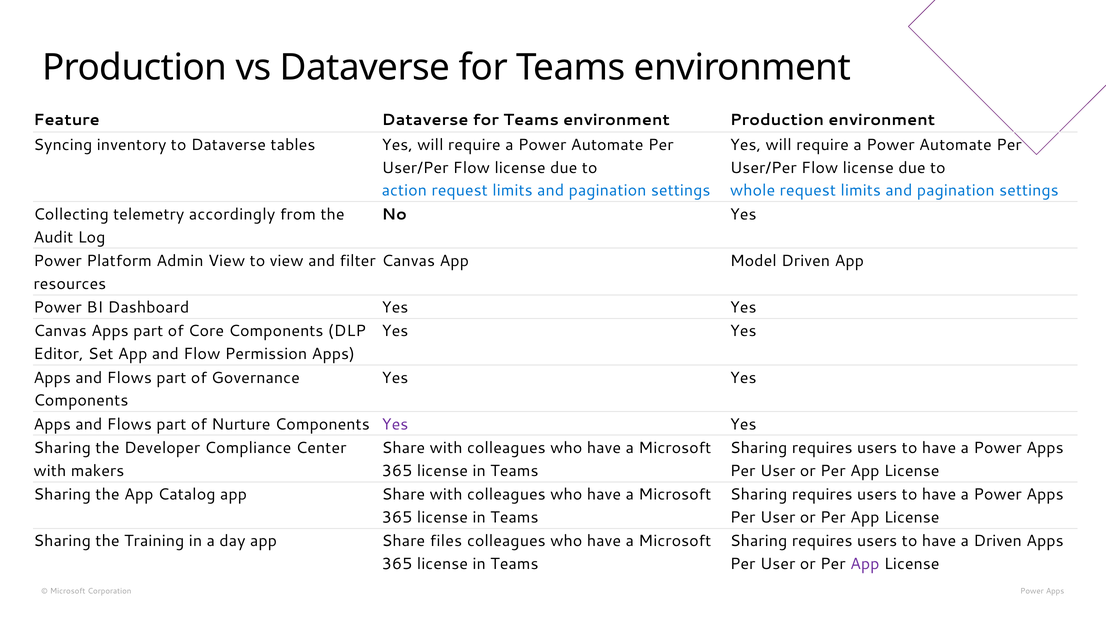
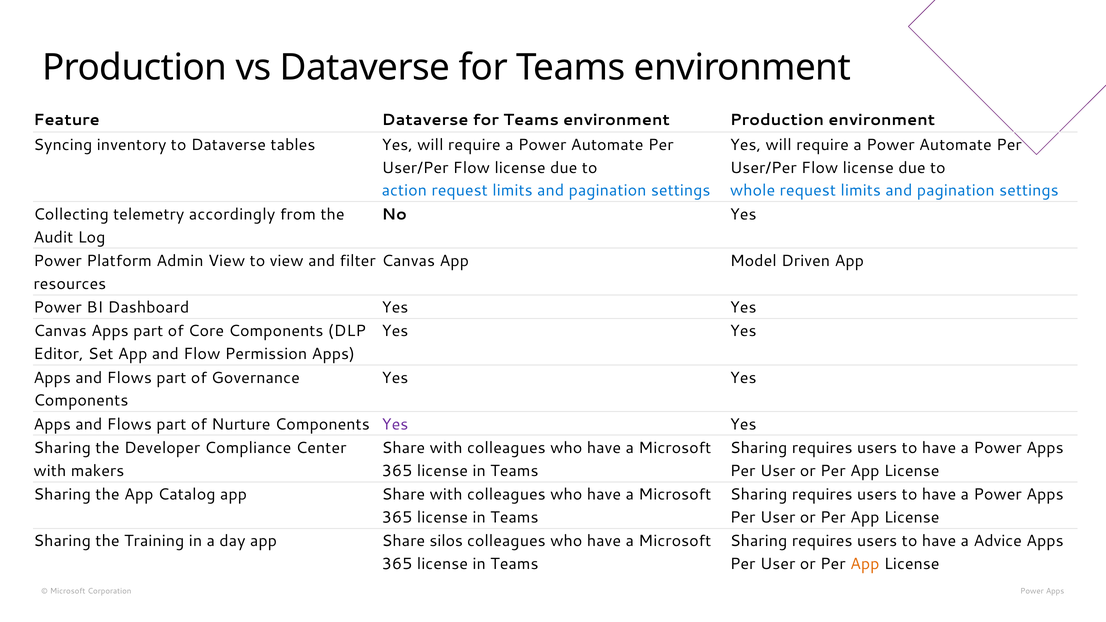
files: files -> silos
a Driven: Driven -> Advice
App at (865, 564) colour: purple -> orange
